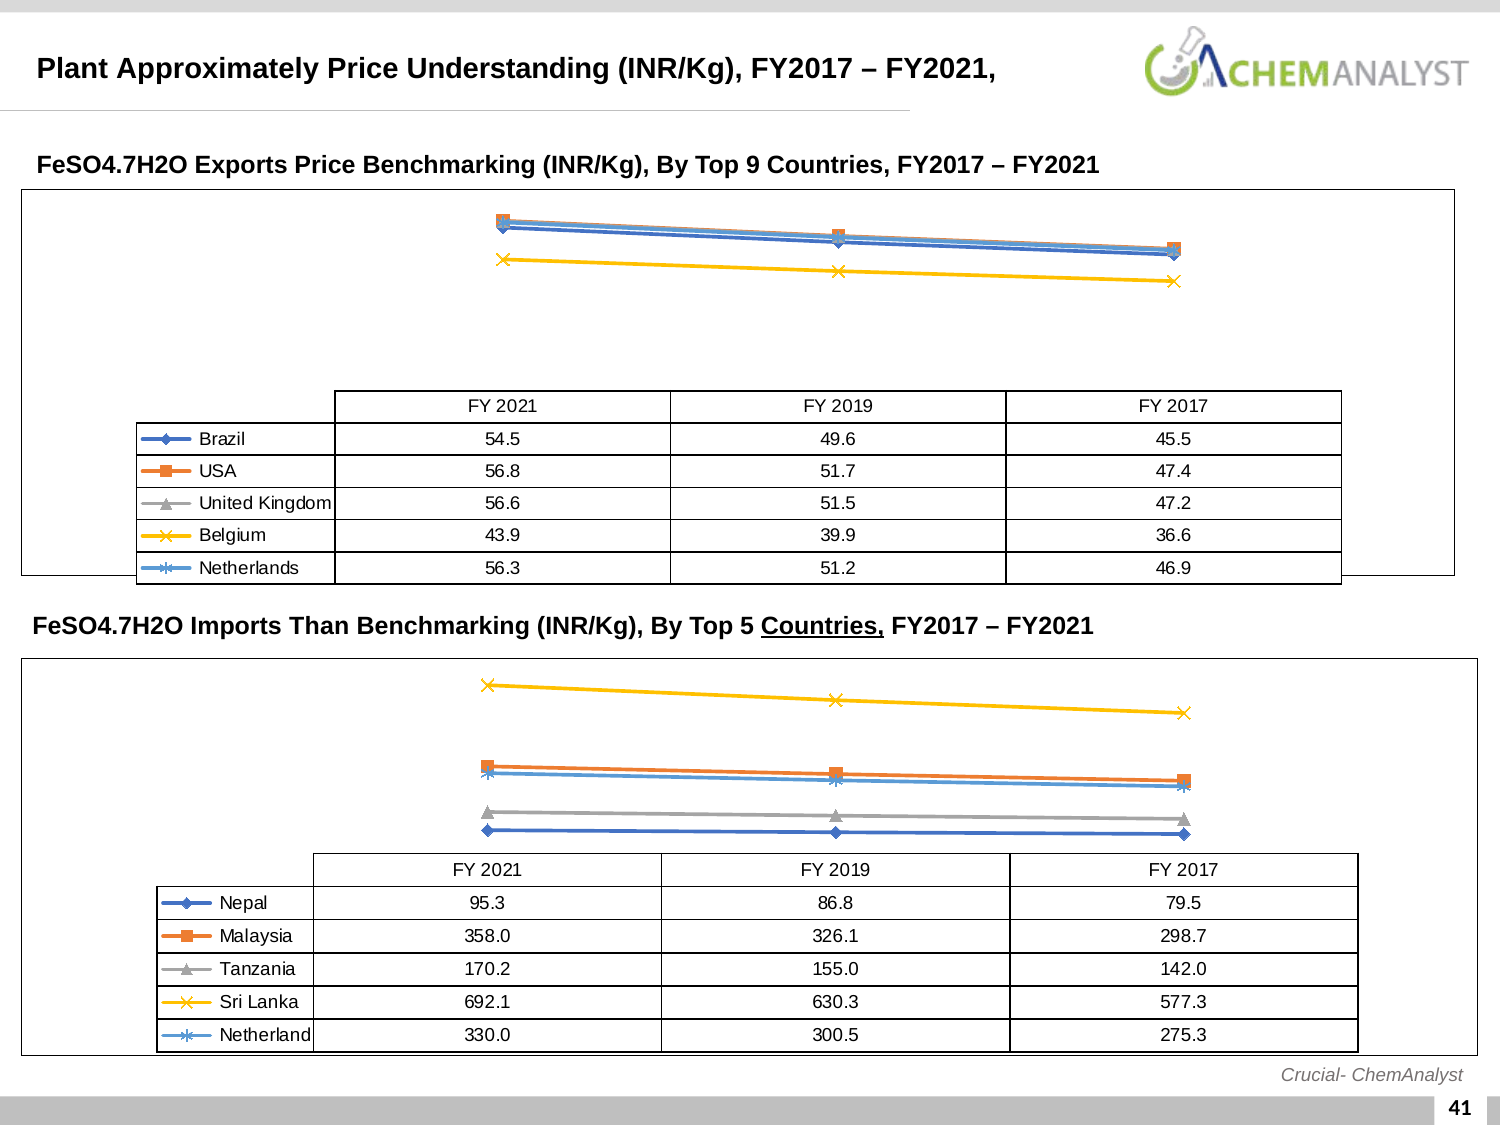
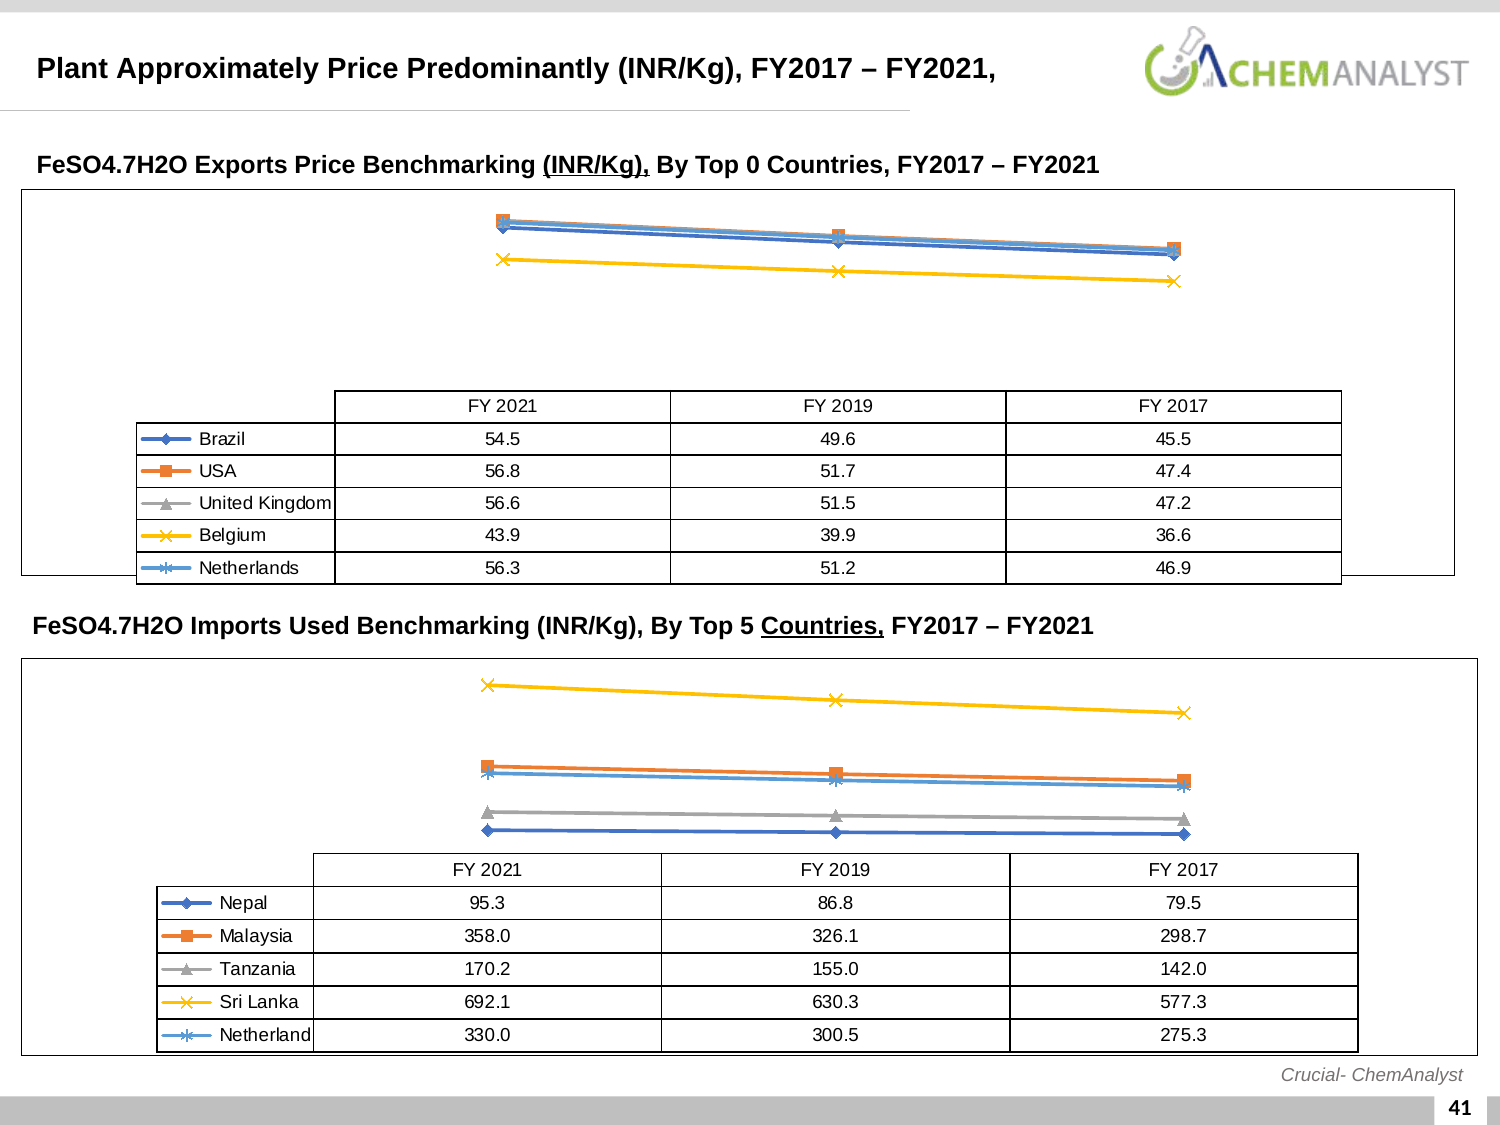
Understanding: Understanding -> Predominantly
INR/Kg at (596, 165) underline: none -> present
9: 9 -> 0
Than: Than -> Used
